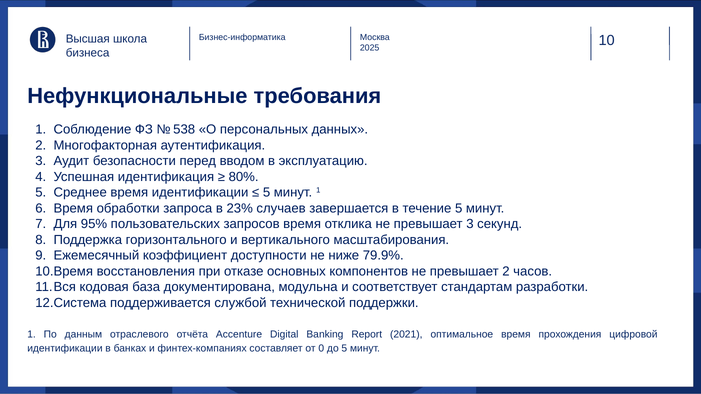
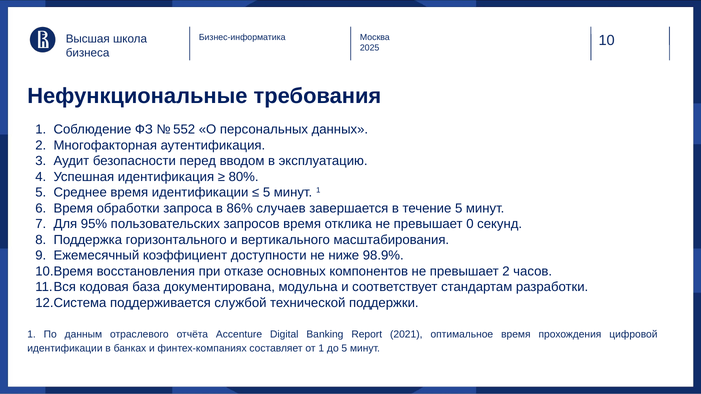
538: 538 -> 552
23%: 23% -> 86%
превышает 3: 3 -> 0
79.9%: 79.9% -> 98.9%
от 0: 0 -> 1
